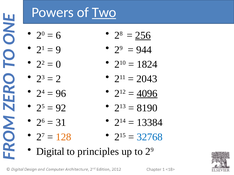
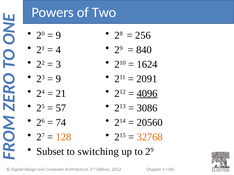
Two underline: present -> none
6 at (58, 35): 6 -> 9
256 underline: present -> none
9: 9 -> 4
944: 944 -> 840
0: 0 -> 3
1824: 1824 -> 1624
2 at (58, 79): 2 -> 9
2043: 2043 -> 2091
96 at (61, 94): 96 -> 21
92: 92 -> 57
8190: 8190 -> 3086
31: 31 -> 74
13384: 13384 -> 20560
32768 colour: blue -> orange
Digital: Digital -> Subset
principles: principles -> switching
